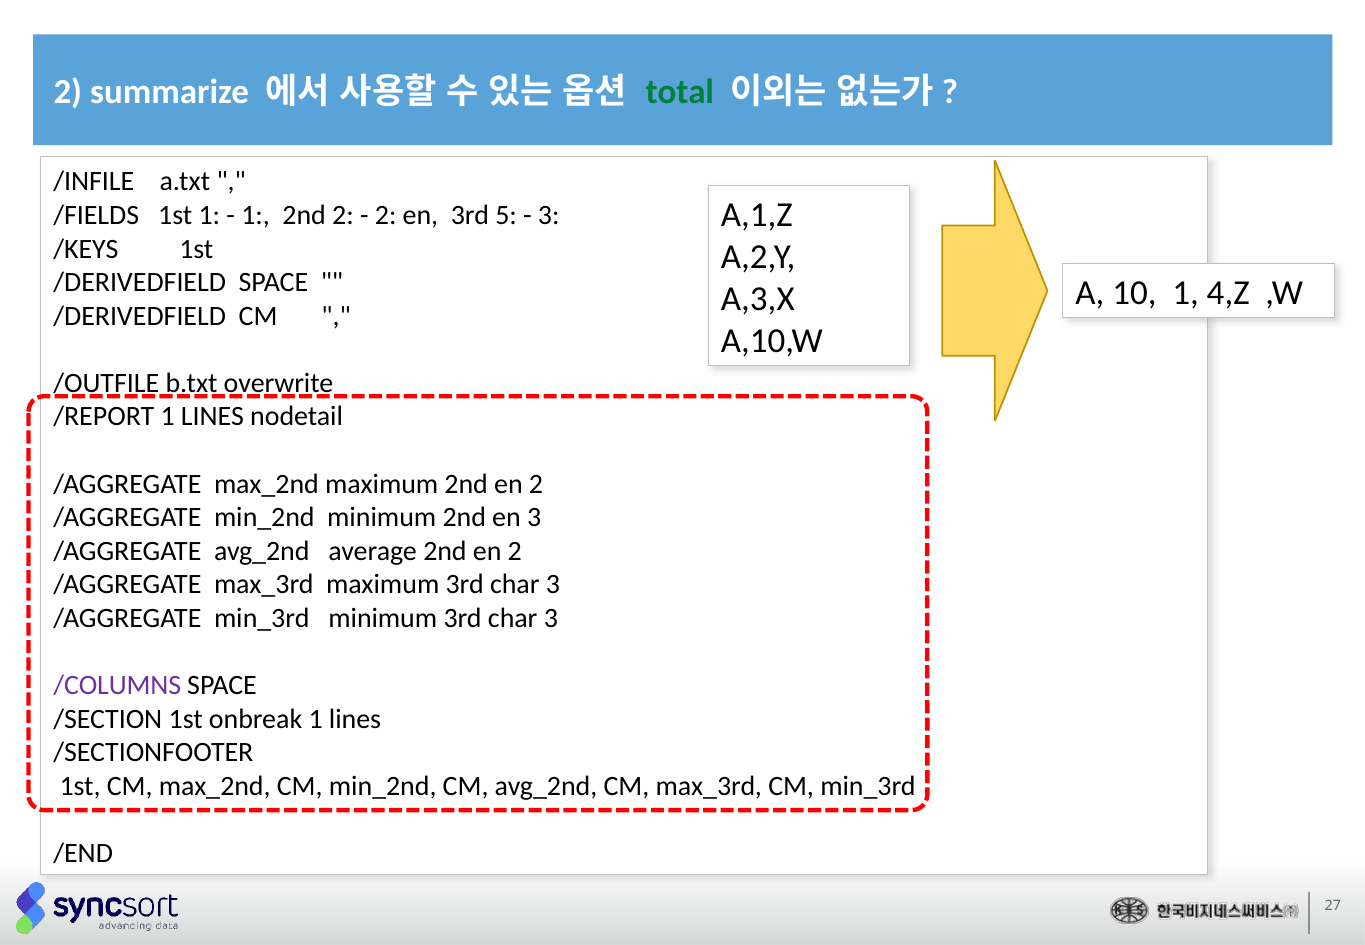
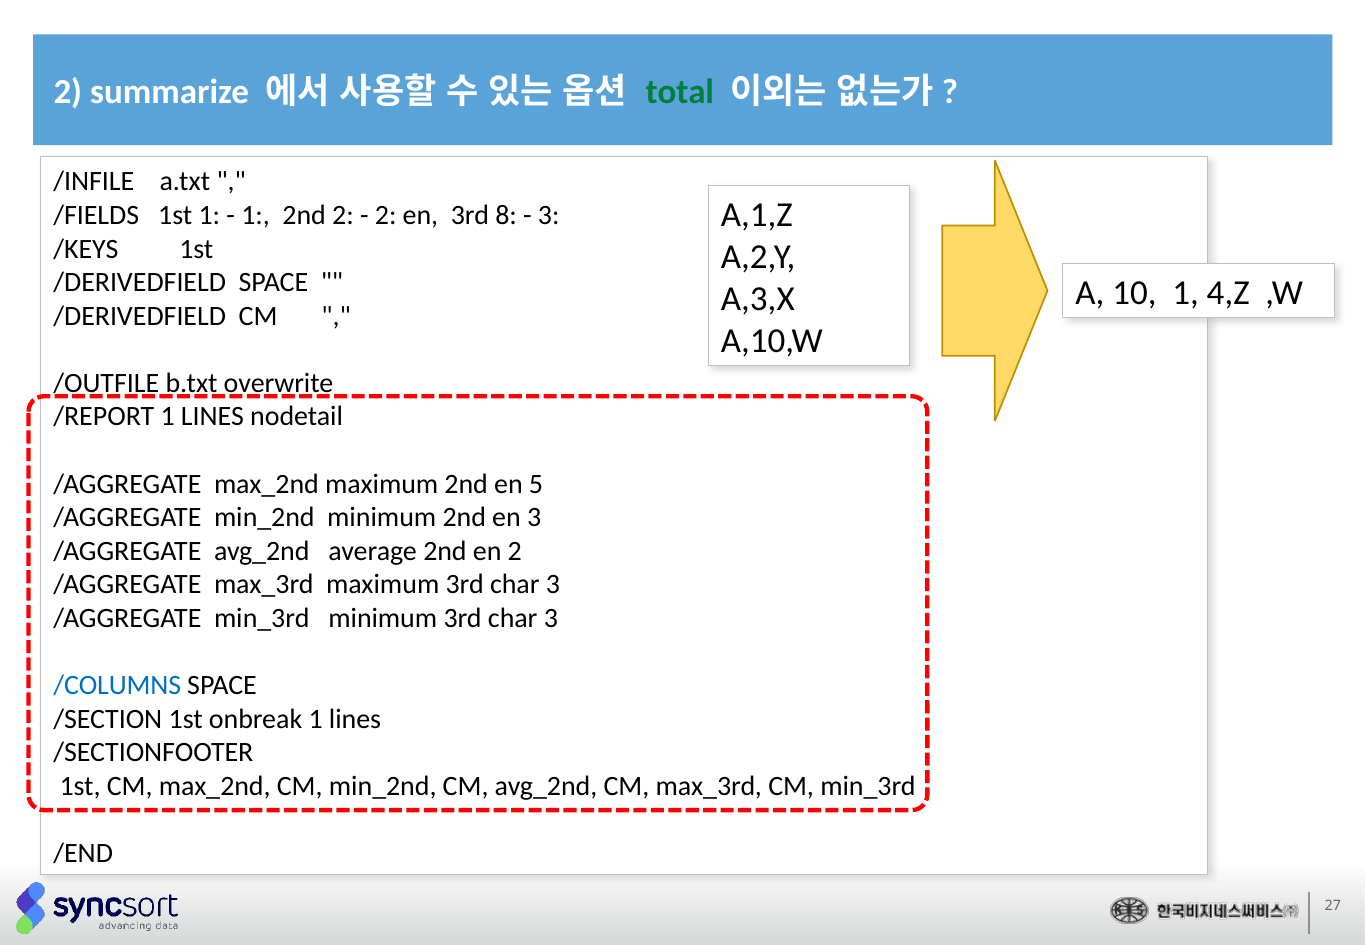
5: 5 -> 8
maximum 2nd en 2: 2 -> 5
/COLUMNS colour: purple -> blue
